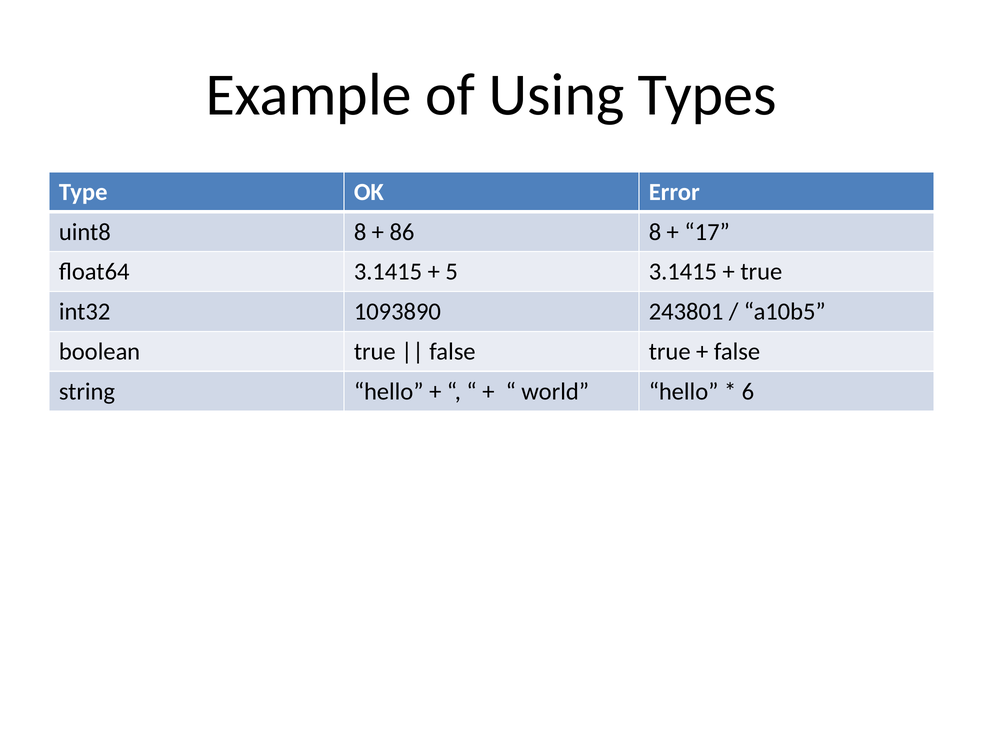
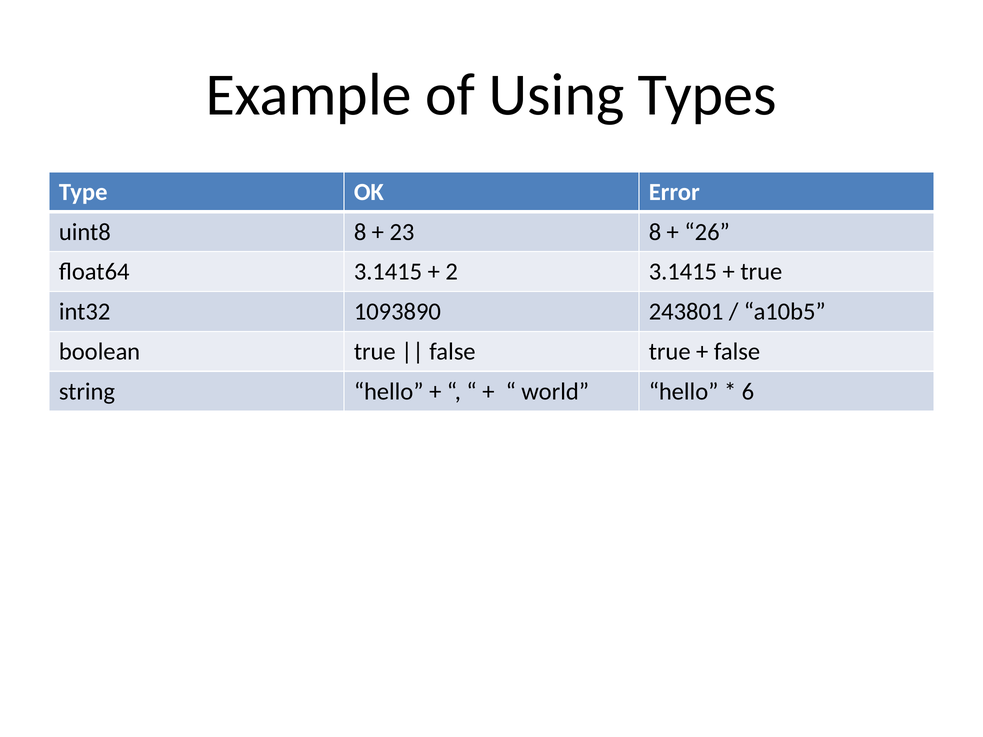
86: 86 -> 23
17: 17 -> 26
5: 5 -> 2
